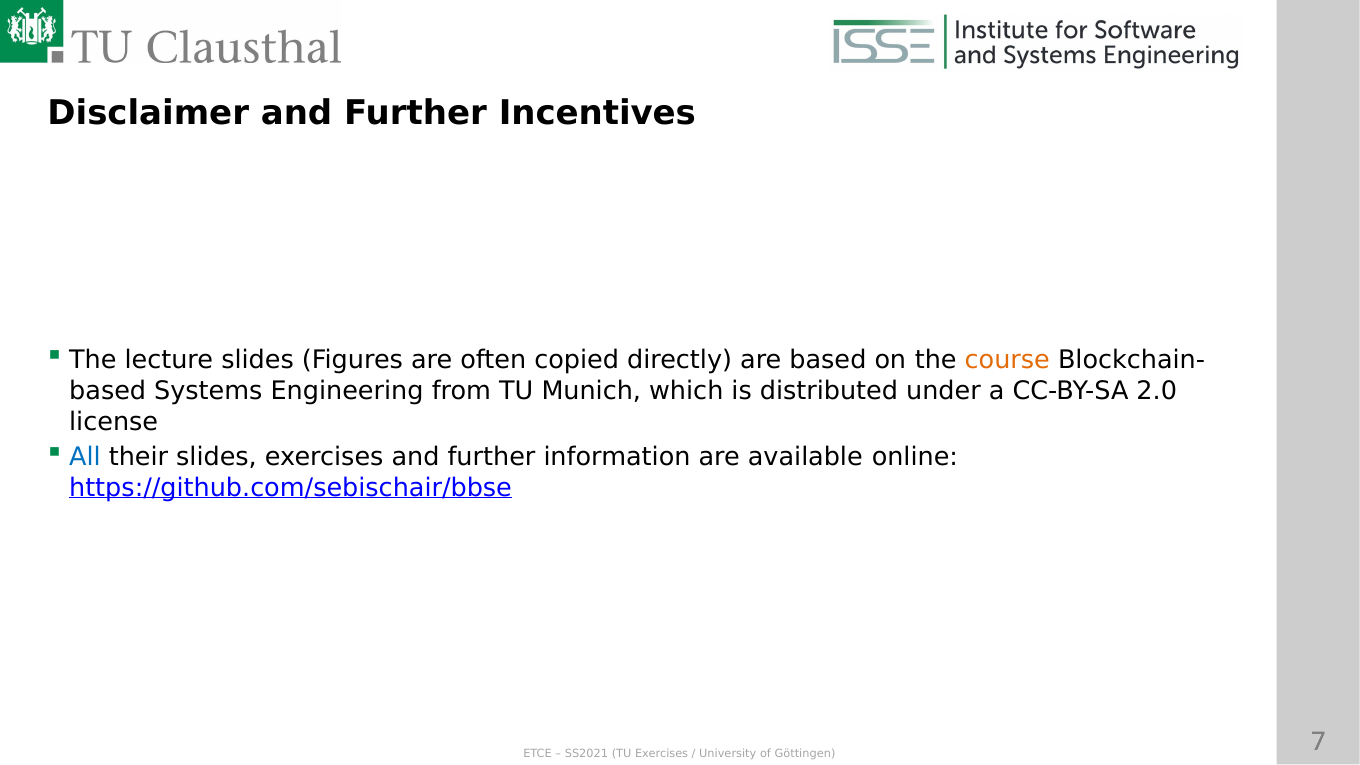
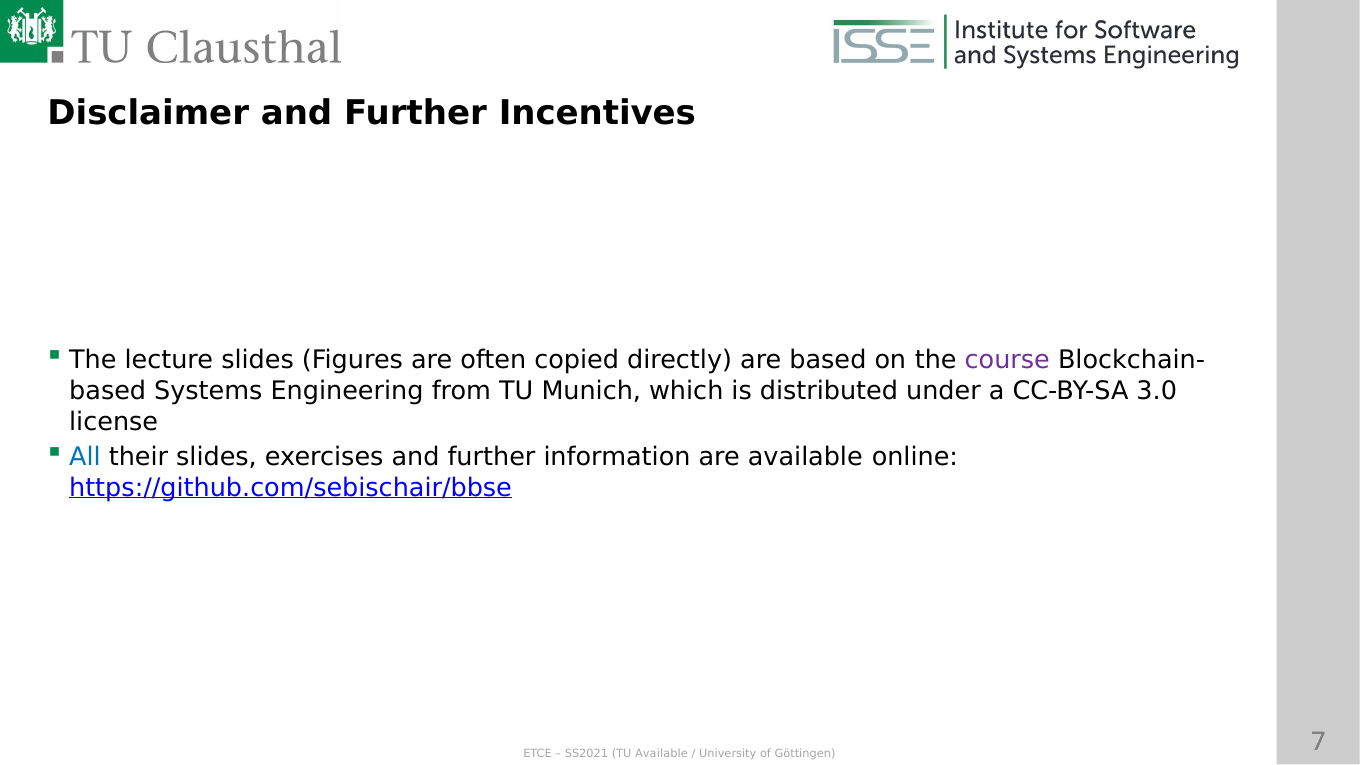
course colour: orange -> purple
2.0: 2.0 -> 3.0
TU Exercises: Exercises -> Available
